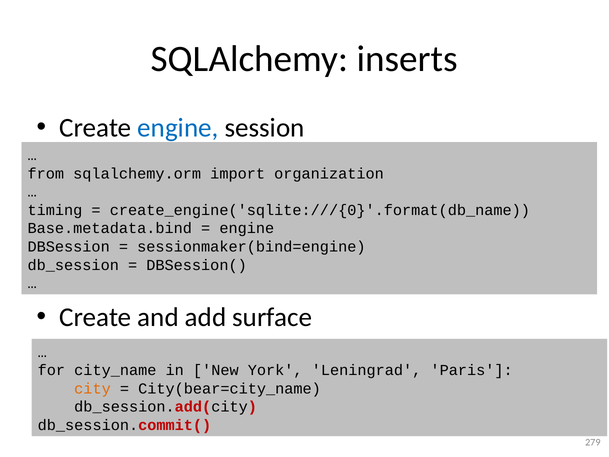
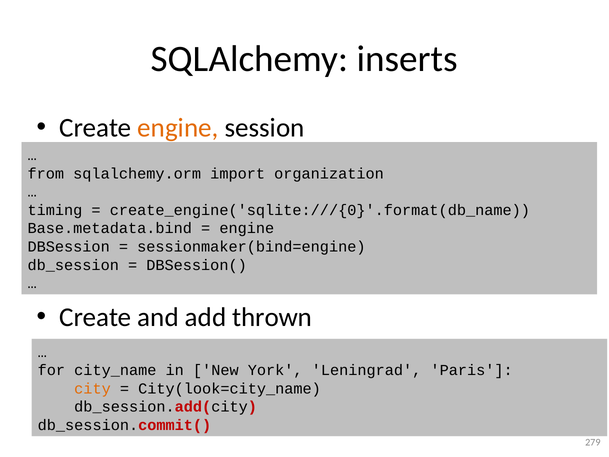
engine at (178, 128) colour: blue -> orange
surface: surface -> thrown
City(bear=city_name: City(bear=city_name -> City(look=city_name
